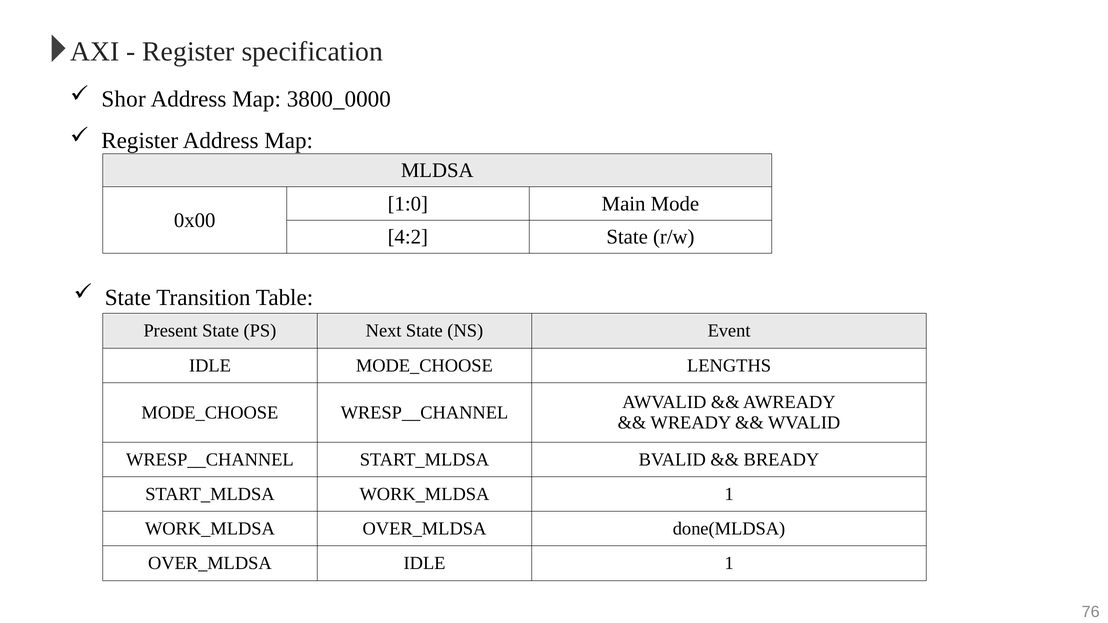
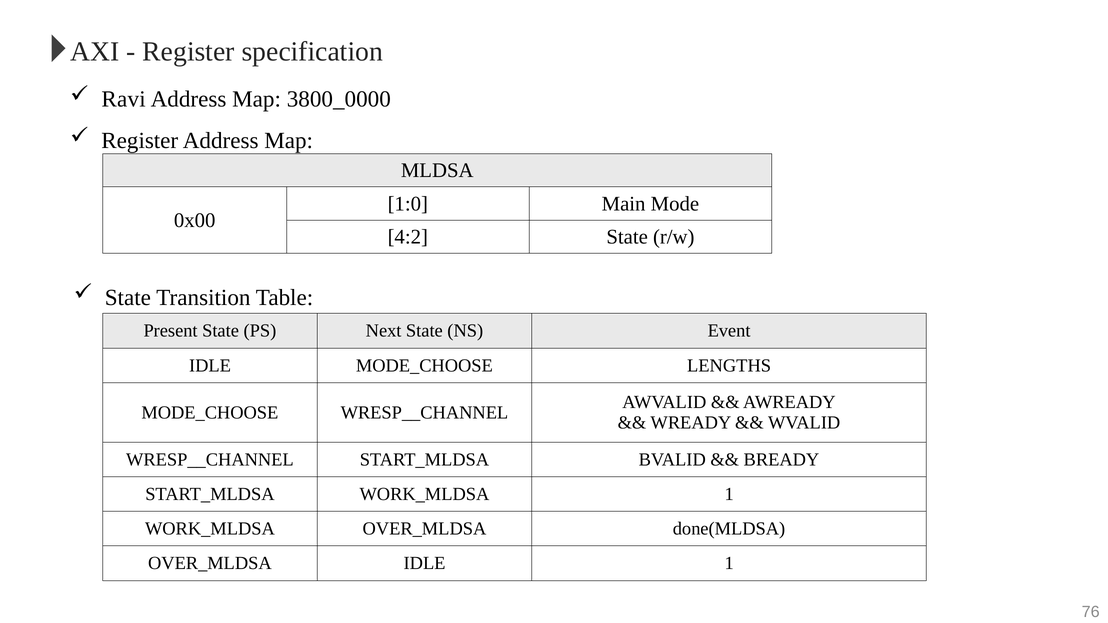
Shor: Shor -> Ravi
